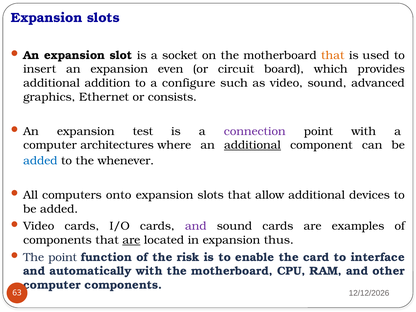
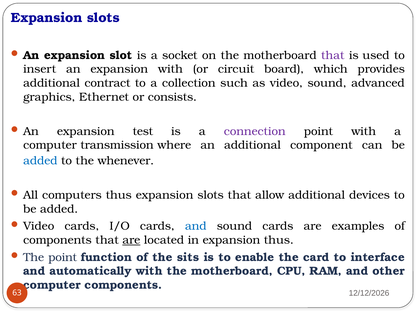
that at (333, 55) colour: orange -> purple
expansion even: even -> with
addition: addition -> contract
configure: configure -> collection
architectures: architectures -> transmission
additional at (253, 145) underline: present -> none
computers onto: onto -> thus
and at (196, 226) colour: purple -> blue
risk: risk -> sits
